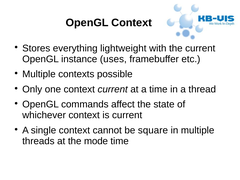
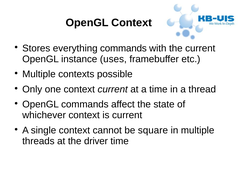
everything lightweight: lightweight -> commands
mode: mode -> driver
